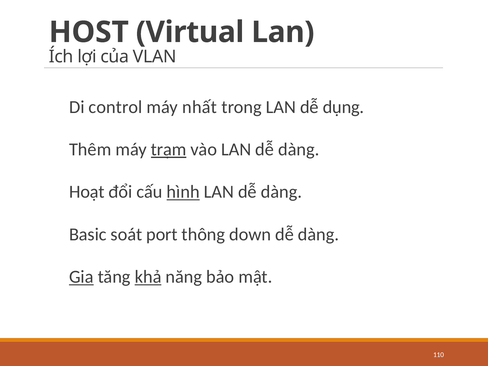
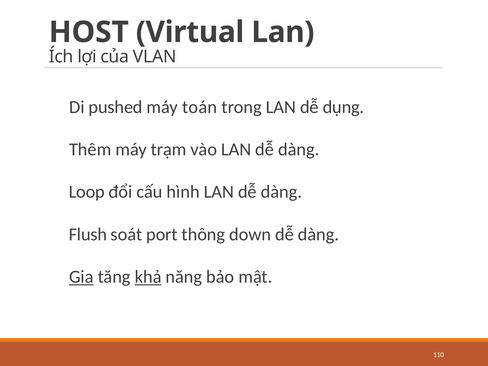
control: control -> pushed
nhất: nhất -> toán
trạm underline: present -> none
Hoạt: Hoạt -> Loop
hình underline: present -> none
Basic: Basic -> Flush
